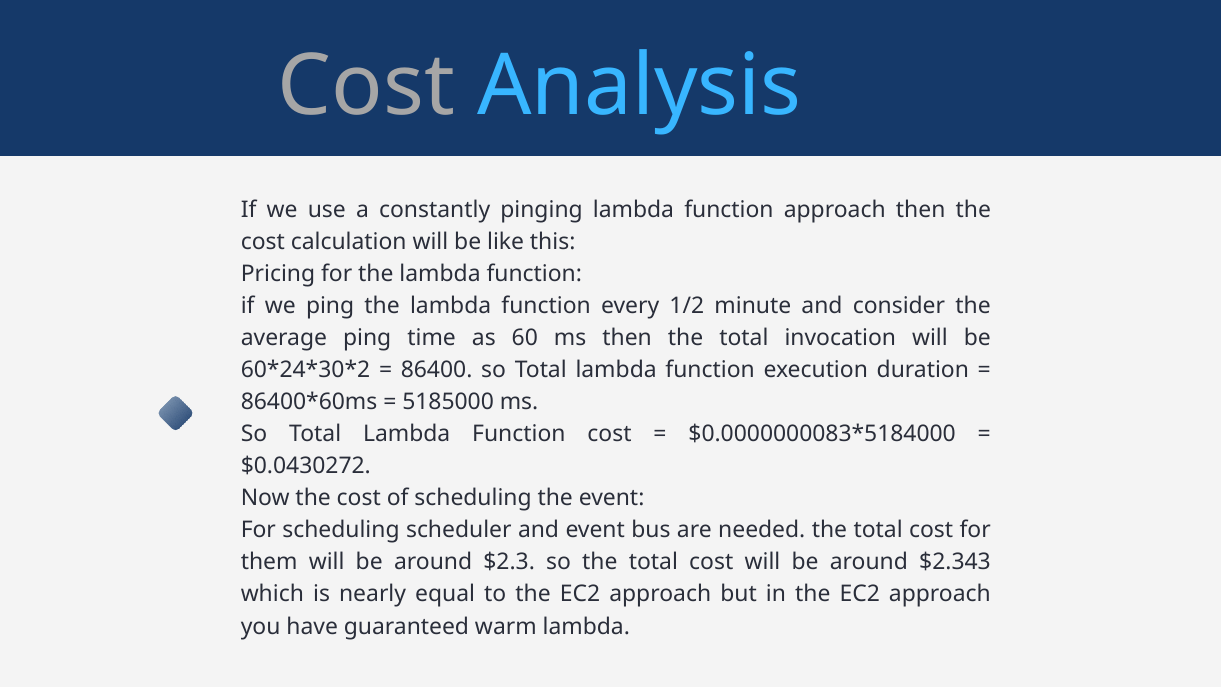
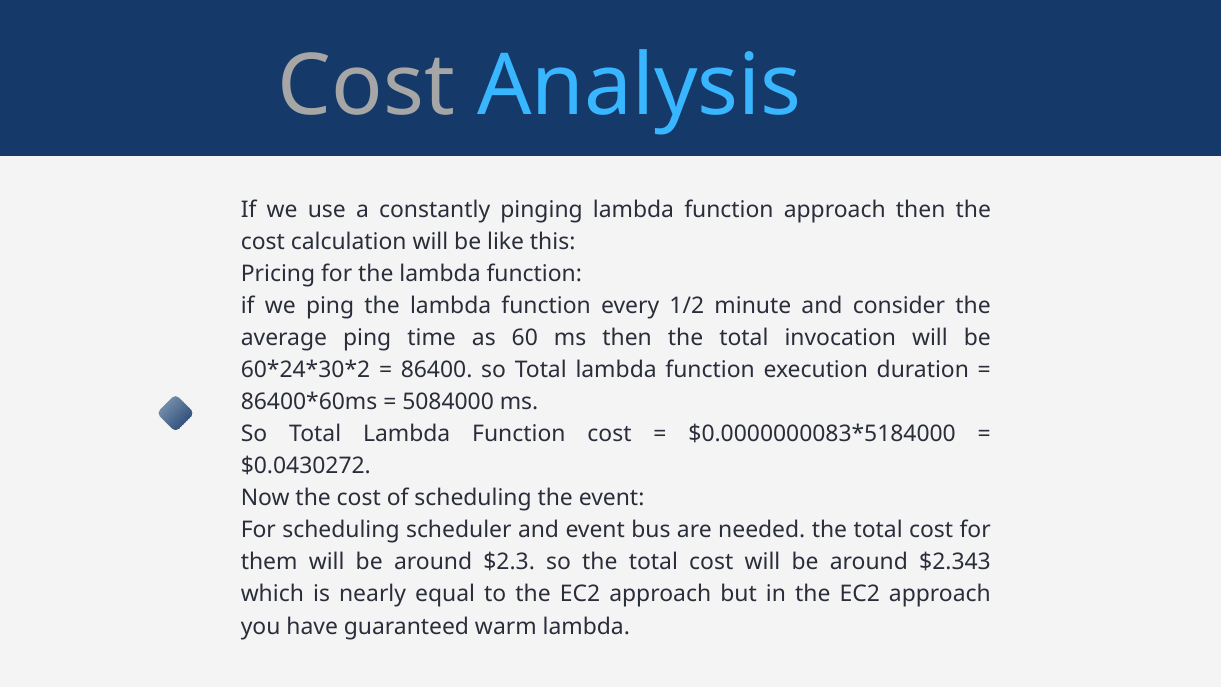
5185000: 5185000 -> 5084000
